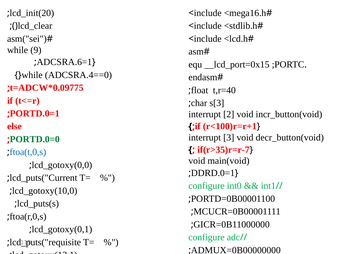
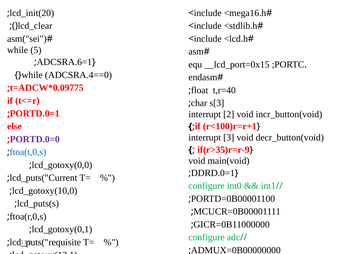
9: 9 -> 5
PORTD.0=0 colour: green -> purple
if(r>35)r=r-7: if(r>35)r=r-7 -> if(r>35)r=r-9
